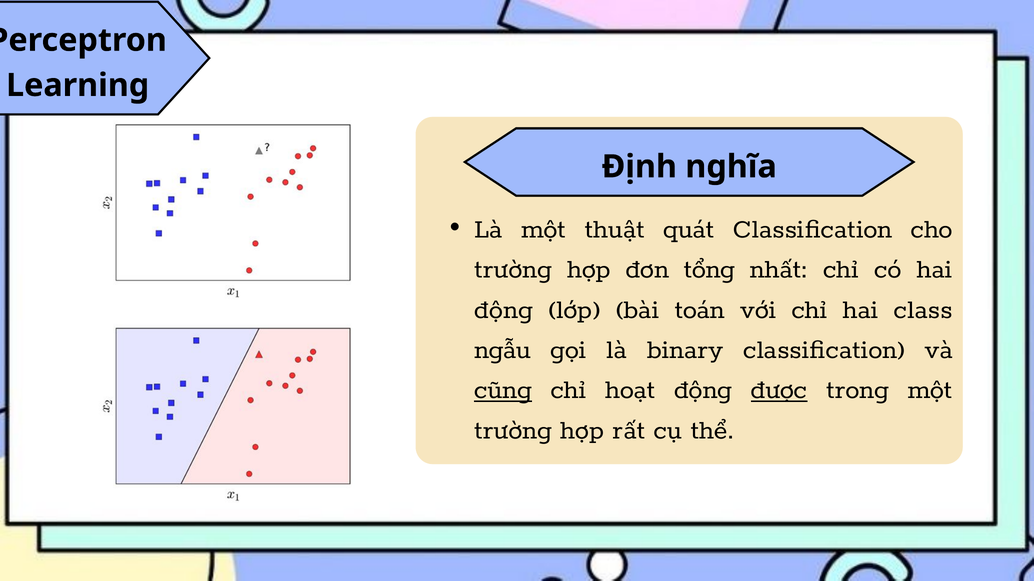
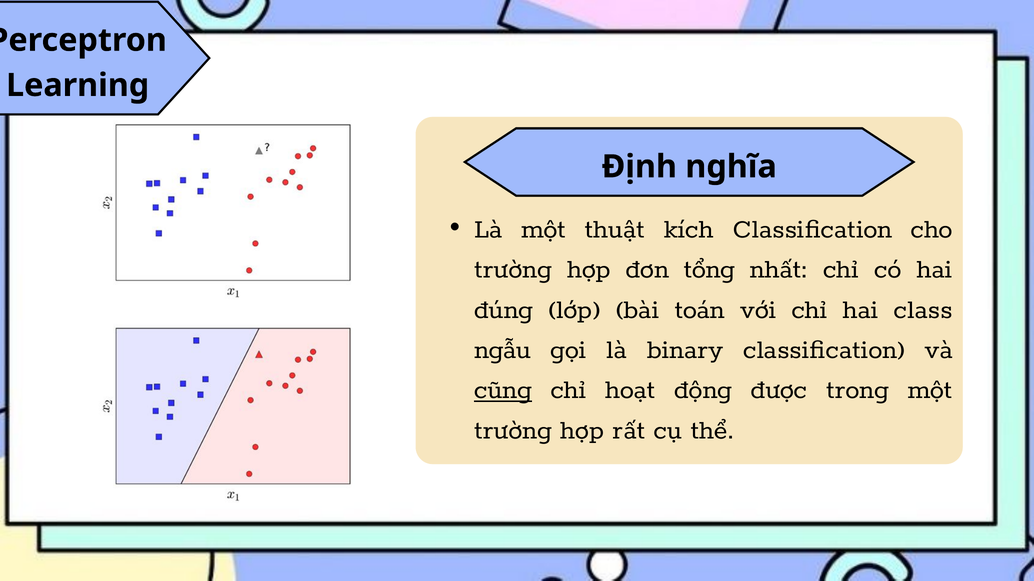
quát: quát -> kích
động at (504, 309): động -> đúng
được underline: present -> none
